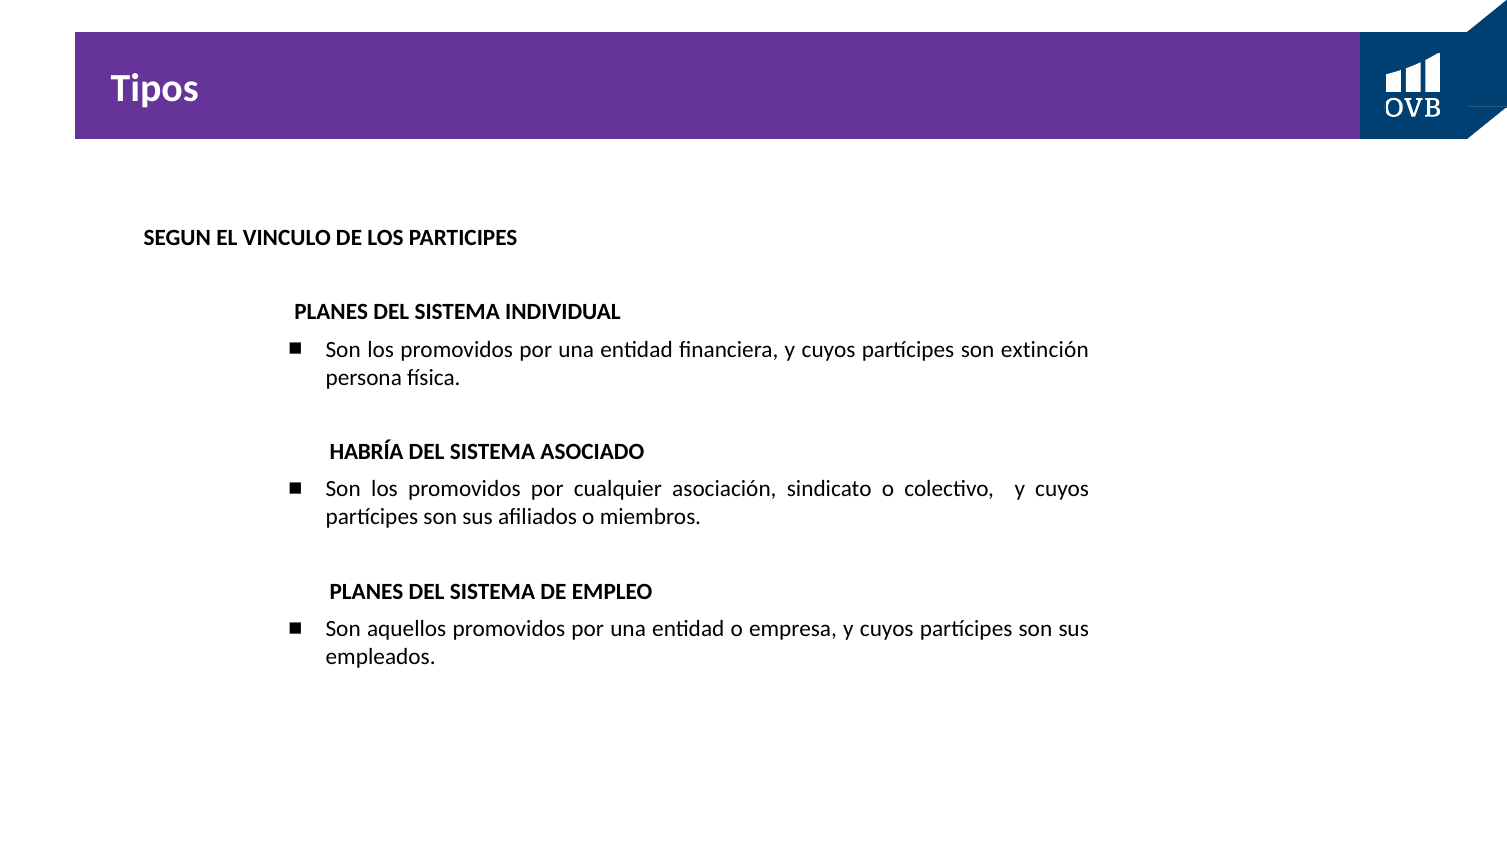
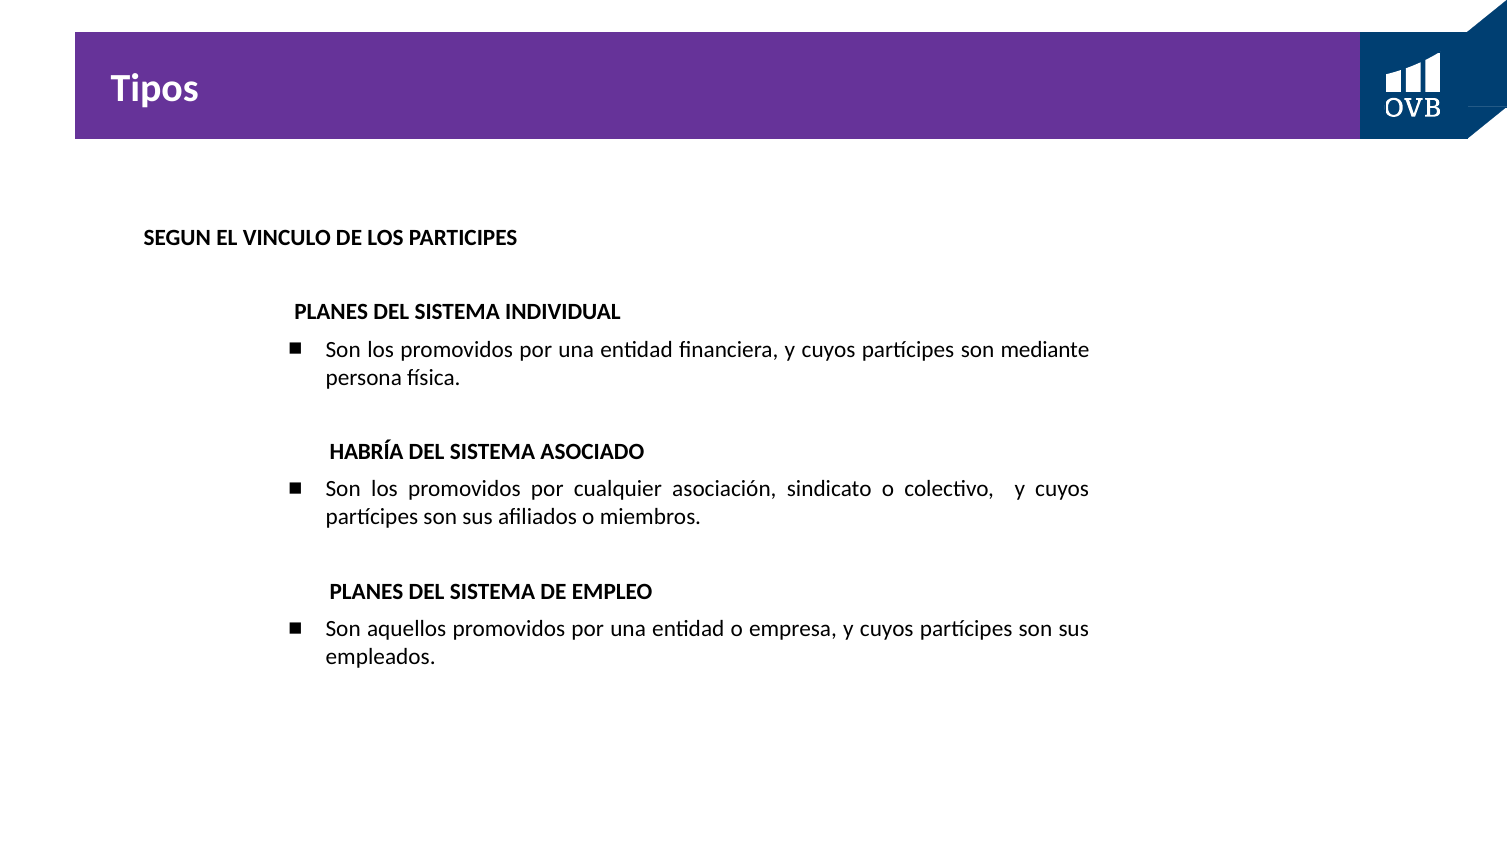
extinción: extinción -> mediante
